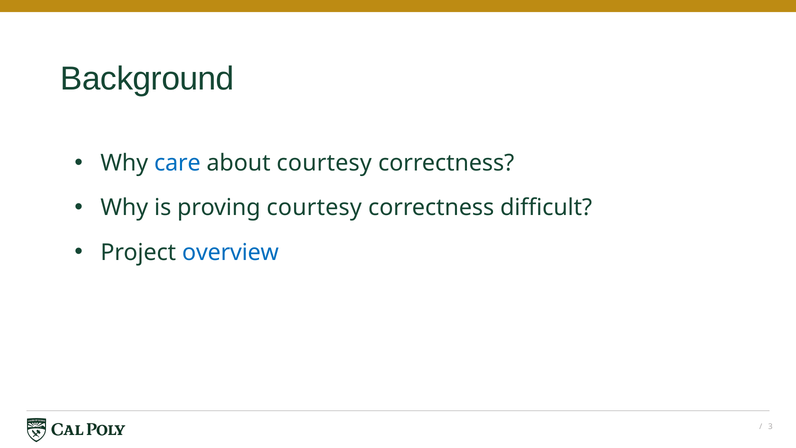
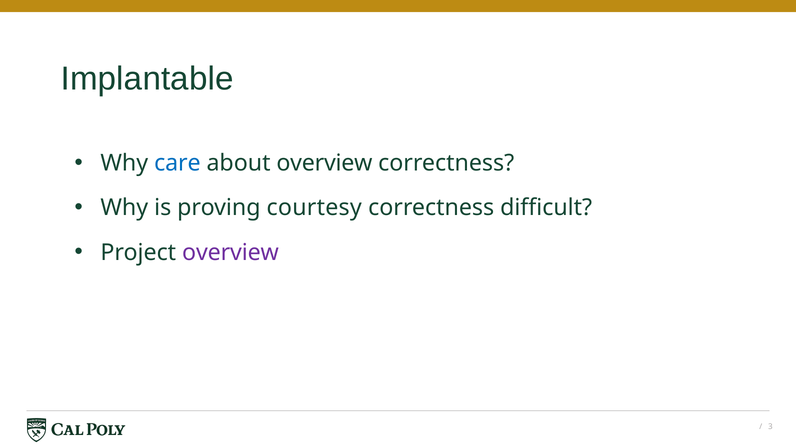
Background: Background -> Implantable
about courtesy: courtesy -> overview
overview at (230, 252) colour: blue -> purple
